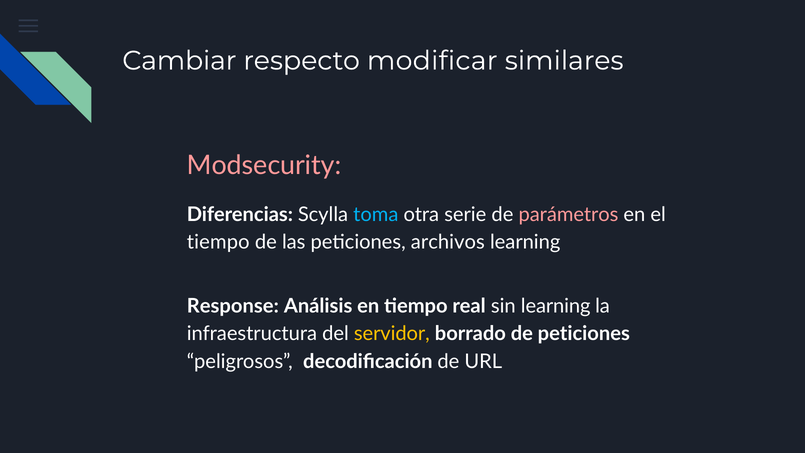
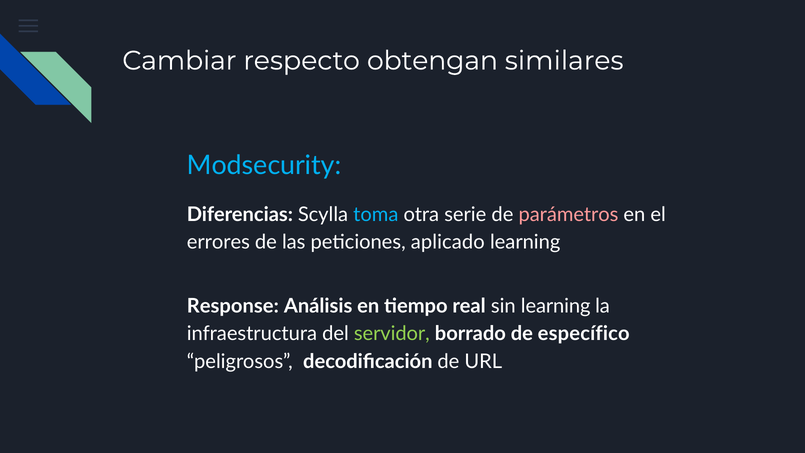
modificar: modificar -> obtengan
Modsecurity colour: pink -> light blue
tiempo at (218, 242): tiempo -> errores
archivos: archivos -> aplicado
servidor colour: yellow -> light green
de peticiones: peticiones -> específico
